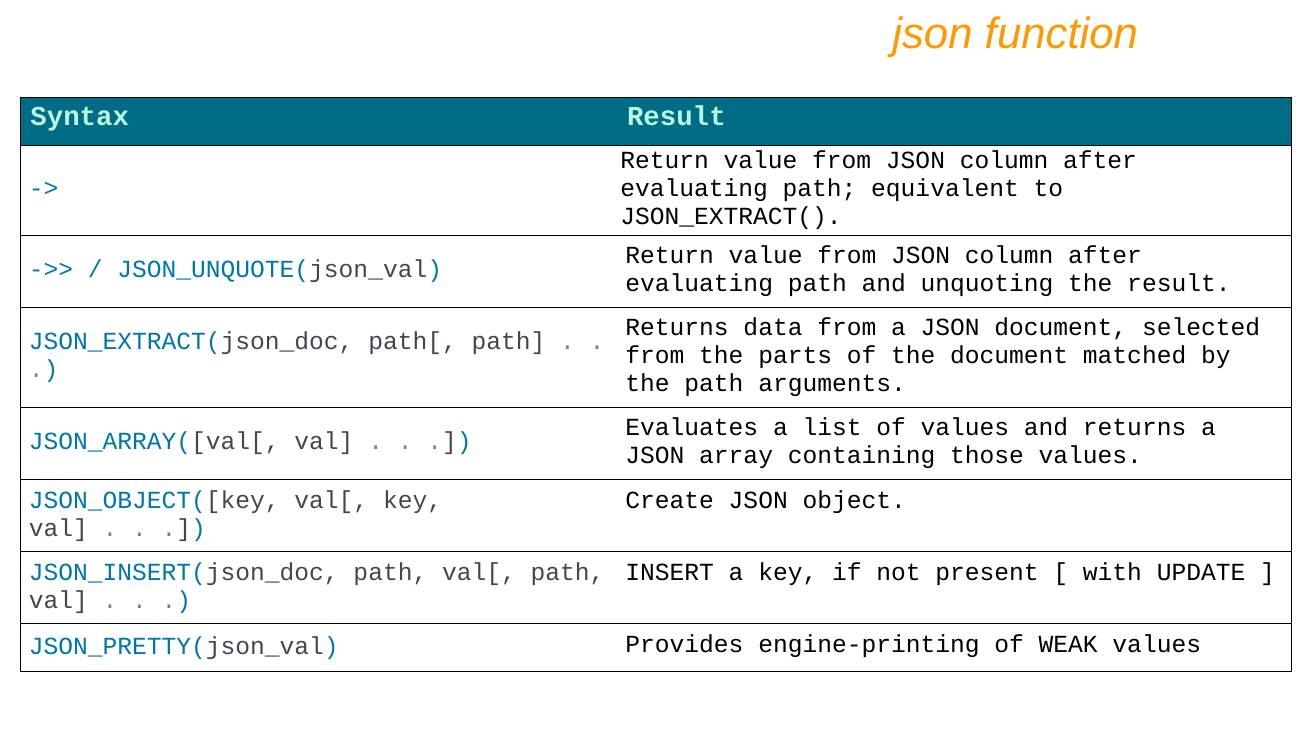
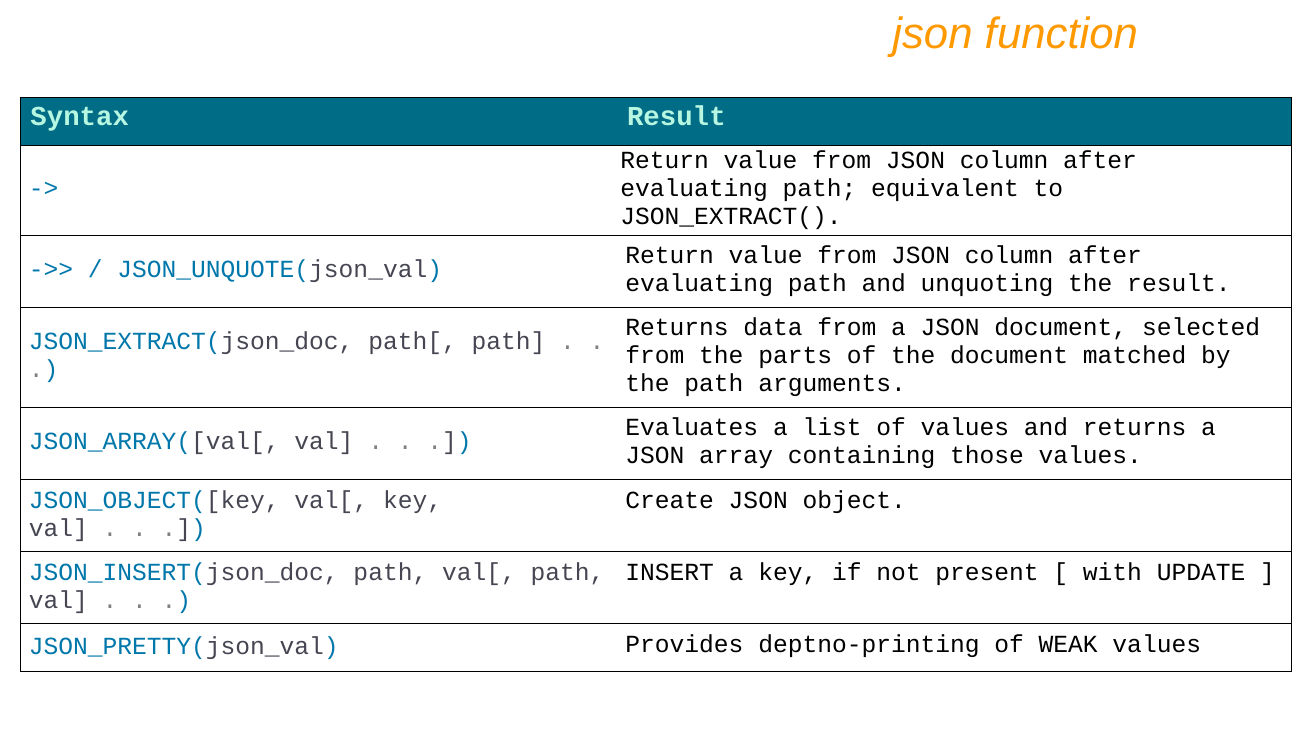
engine-printing: engine-printing -> deptno-printing
